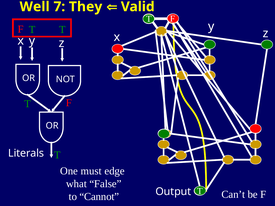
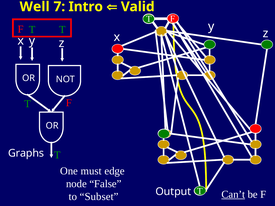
They: They -> Intro
Literals: Literals -> Graphs
what: what -> node
Can’t underline: none -> present
Cannot: Cannot -> Subset
